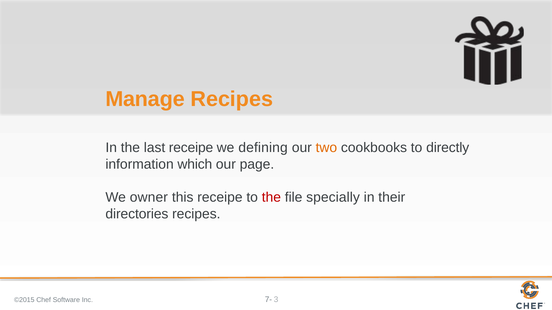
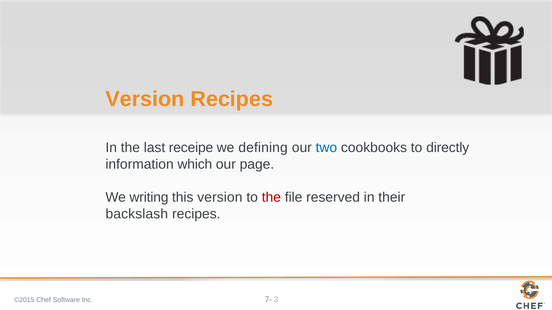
Manage at (145, 99): Manage -> Version
two colour: orange -> blue
owner: owner -> writing
this receipe: receipe -> version
specially: specially -> reserved
directories: directories -> backslash
